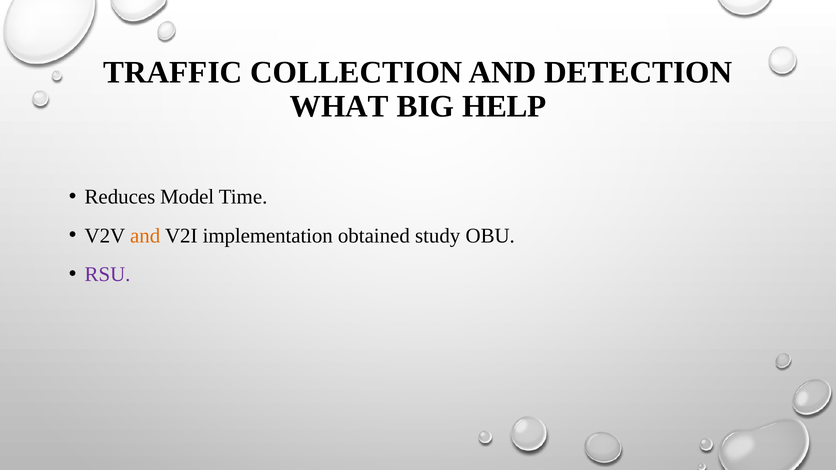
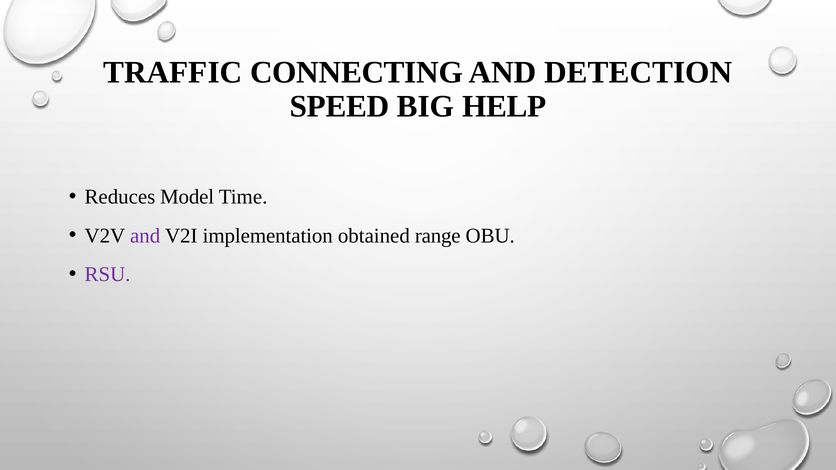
COLLECTION: COLLECTION -> CONNECTING
WHAT: WHAT -> SPEED
and at (145, 236) colour: orange -> purple
study: study -> range
